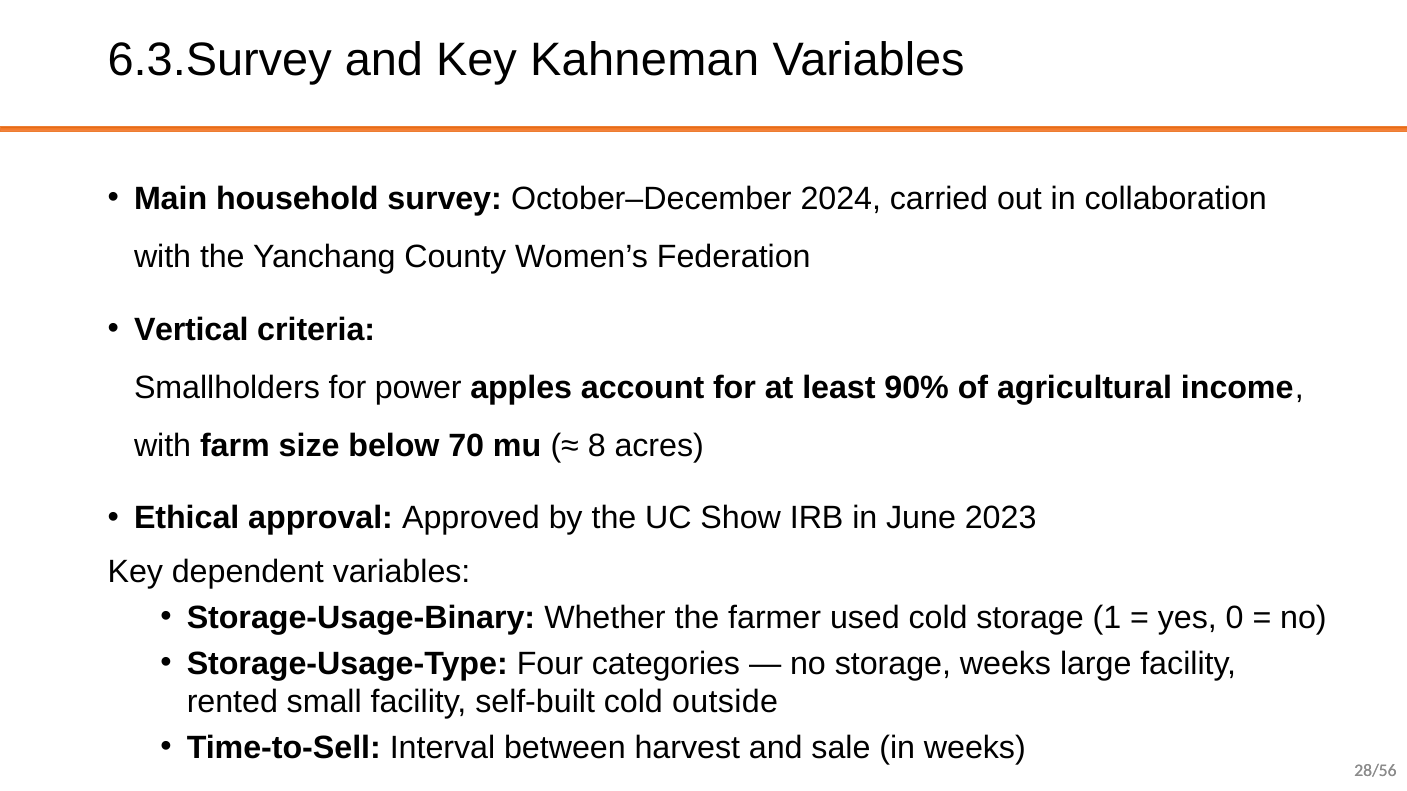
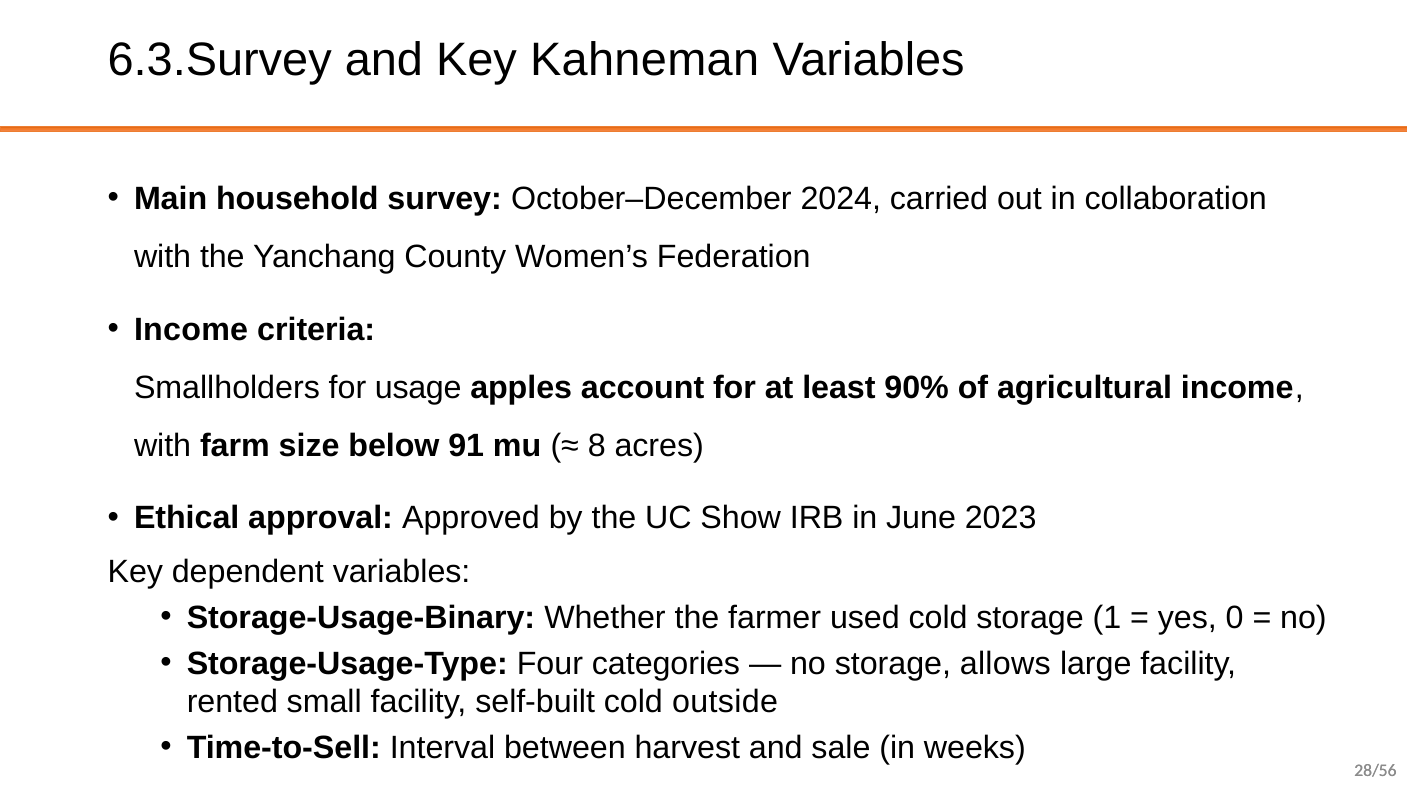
Vertical at (191, 330): Vertical -> Income
power: power -> usage
70: 70 -> 91
storage weeks: weeks -> allows
